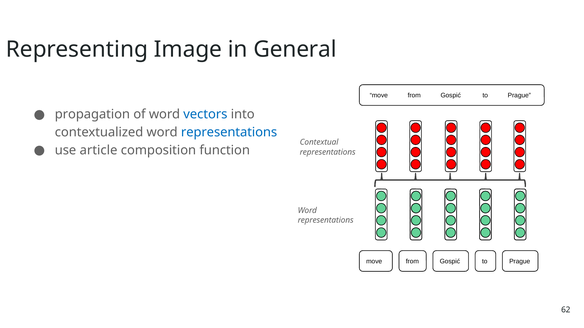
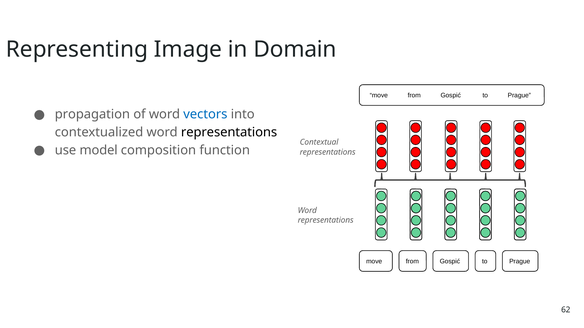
General: General -> Domain
representations at (229, 132) colour: blue -> black
article: article -> model
